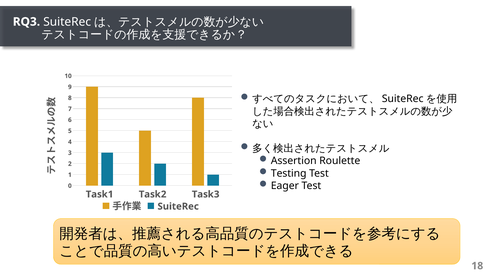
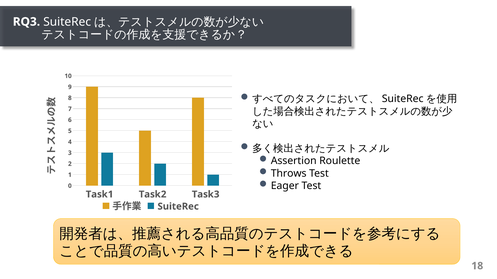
Testing: Testing -> Throws
